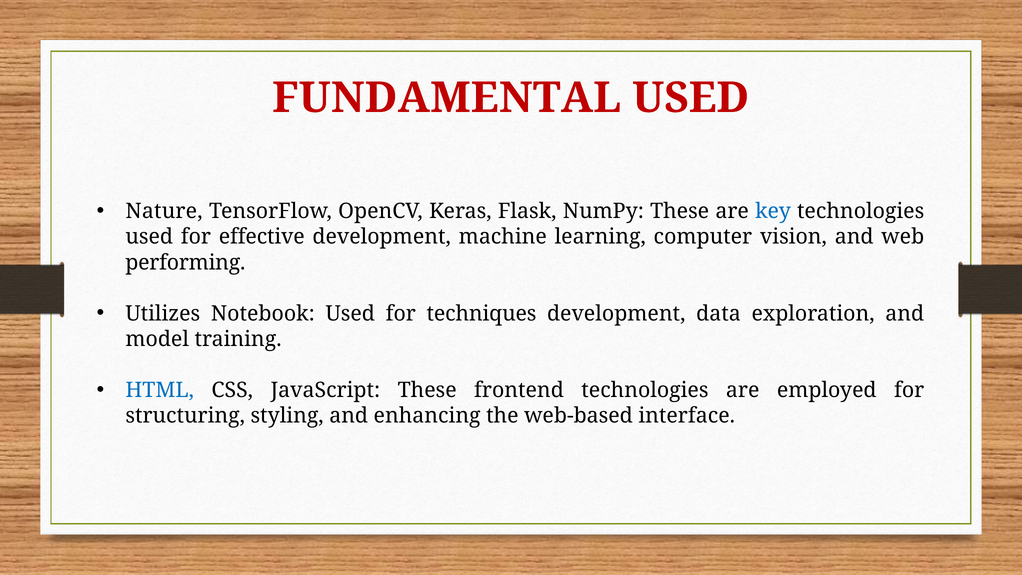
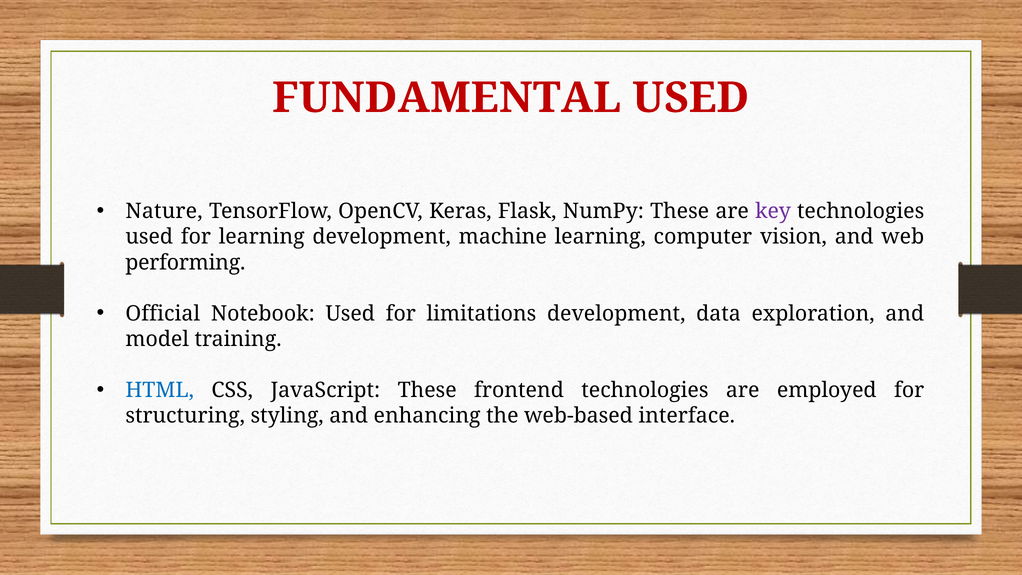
key colour: blue -> purple
for effective: effective -> learning
Utilizes: Utilizes -> Official
techniques: techniques -> limitations
